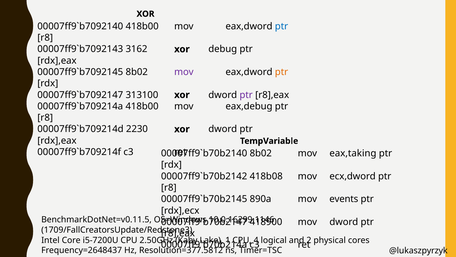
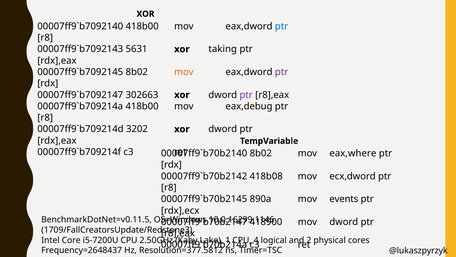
3162: 3162 -> 5631
debug: debug -> taking
mov at (184, 72) colour: purple -> orange
ptr at (282, 72) colour: orange -> purple
313100: 313100 -> 302663
2230: 2230 -> 3202
eax,taking: eax,taking -> eax,where
